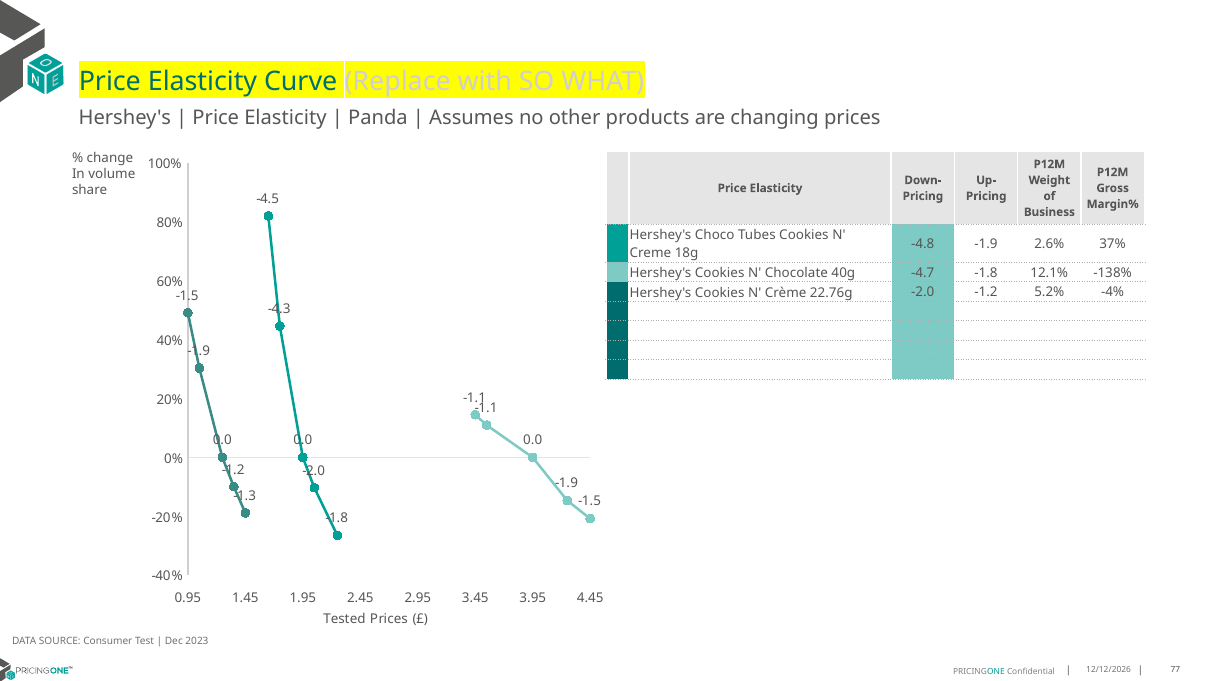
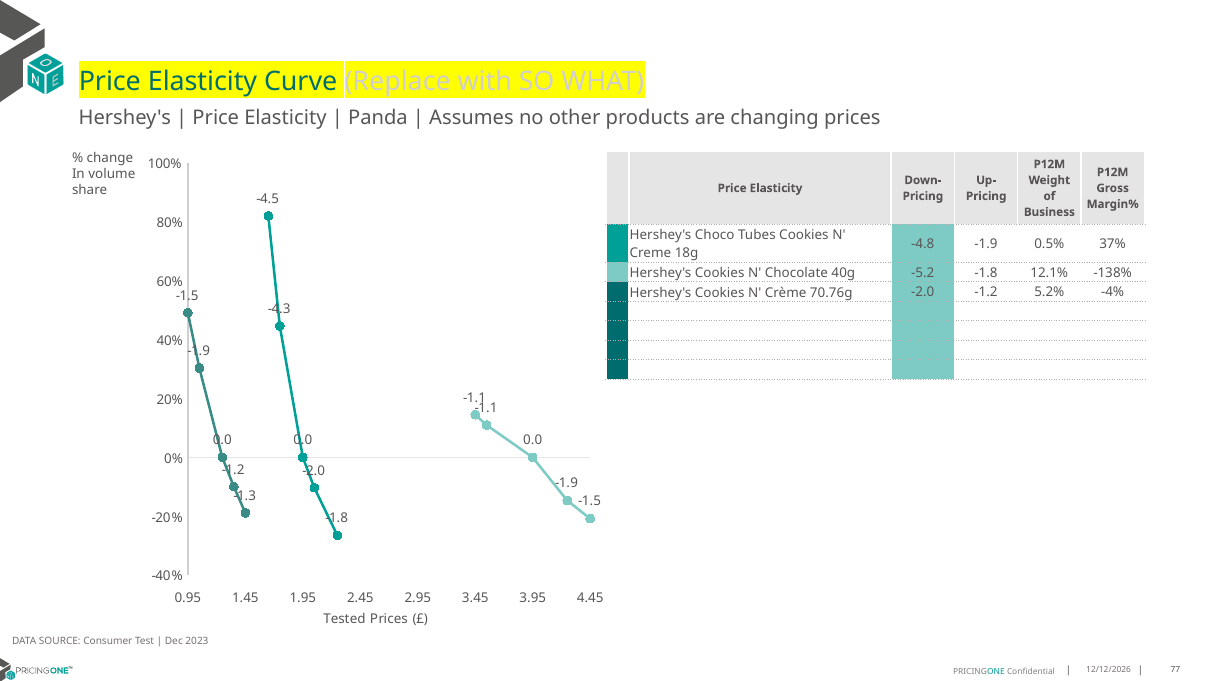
2.6%: 2.6% -> 0.5%
-4.7: -4.7 -> -5.2
22.76g: 22.76g -> 70.76g
